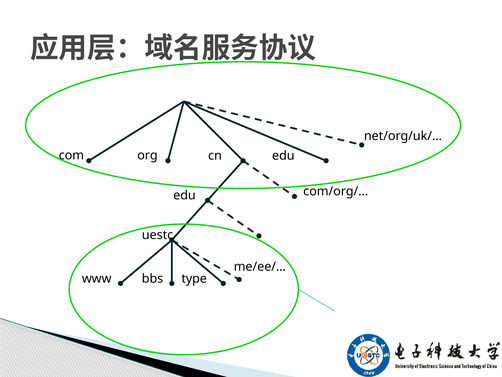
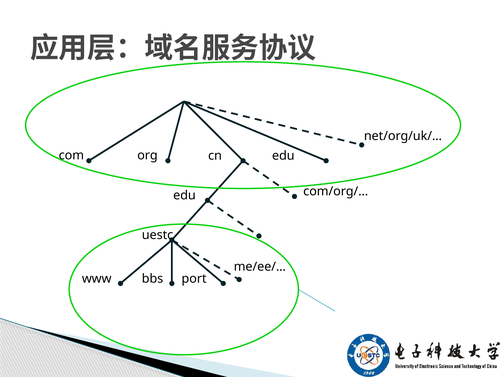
type: type -> port
